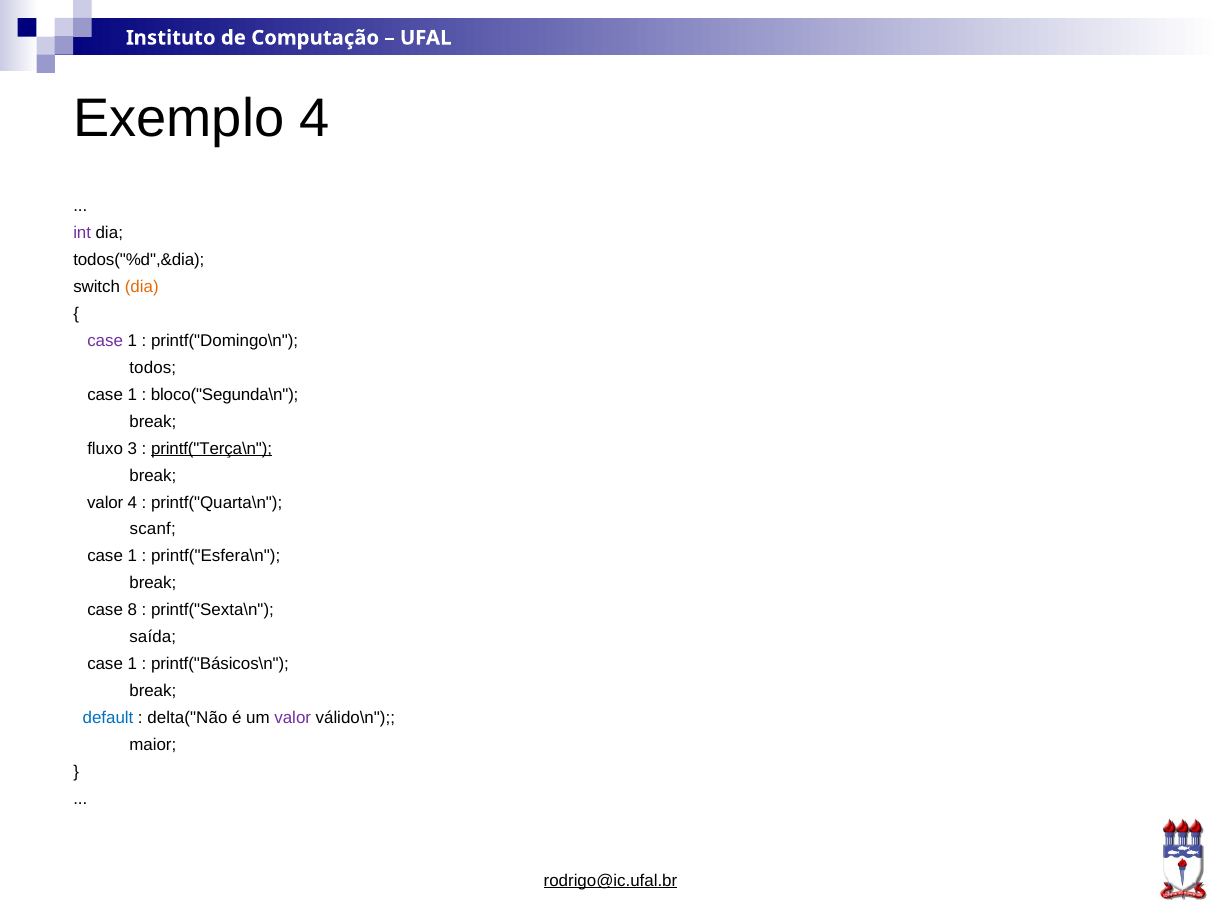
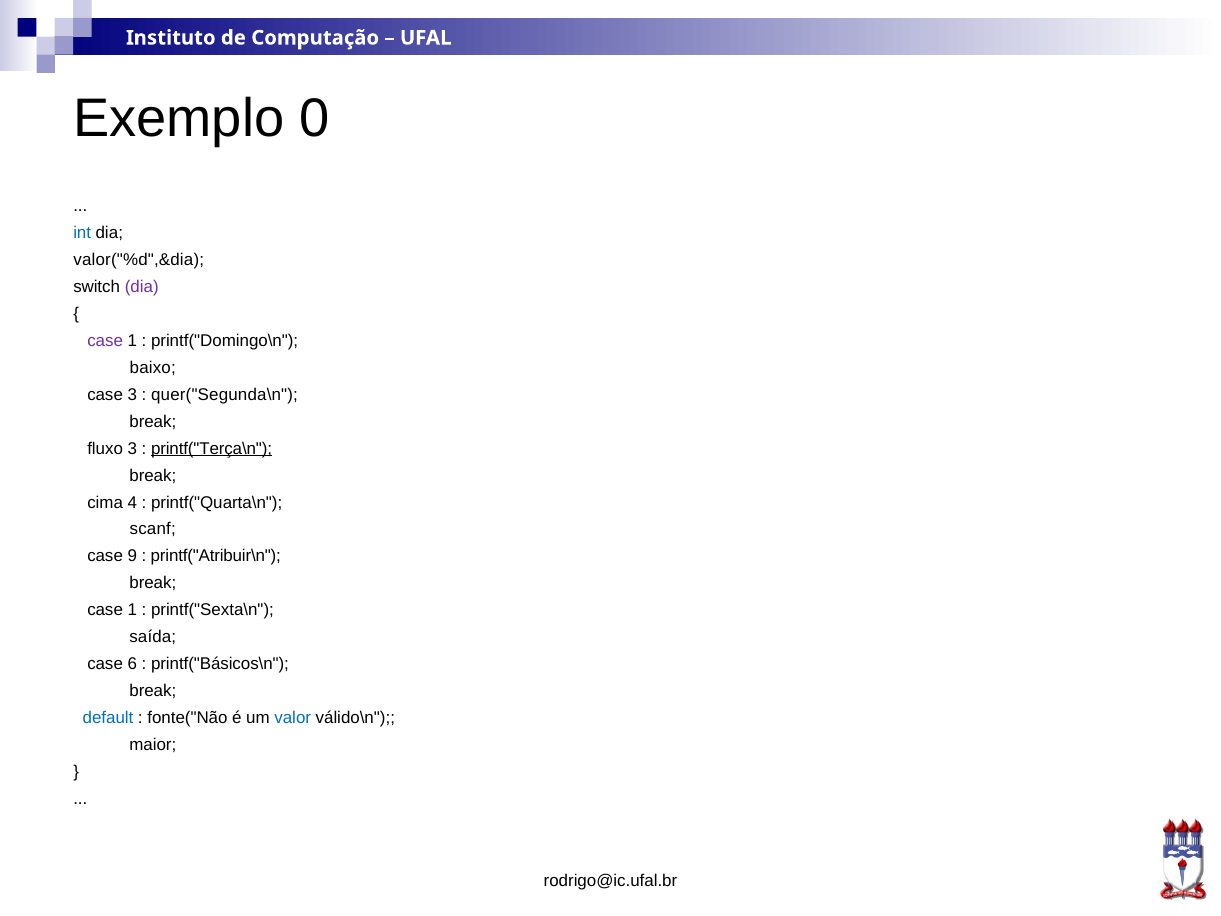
Exemplo 4: 4 -> 0
int colour: purple -> blue
todos("%d",&dia: todos("%d",&dia -> valor("%d",&dia
dia at (142, 287) colour: orange -> purple
todos: todos -> baixo
1 at (132, 395): 1 -> 3
bloco("Segunda\n: bloco("Segunda\n -> quer("Segunda\n
valor at (105, 502): valor -> cima
1 at (132, 556): 1 -> 9
printf("Esfera\n: printf("Esfera\n -> printf("Atribuir\n
8 at (132, 610): 8 -> 1
1 at (132, 664): 1 -> 6
delta("Não: delta("Não -> fonte("Não
valor at (293, 718) colour: purple -> blue
rodrigo@ic.ufal.br underline: present -> none
